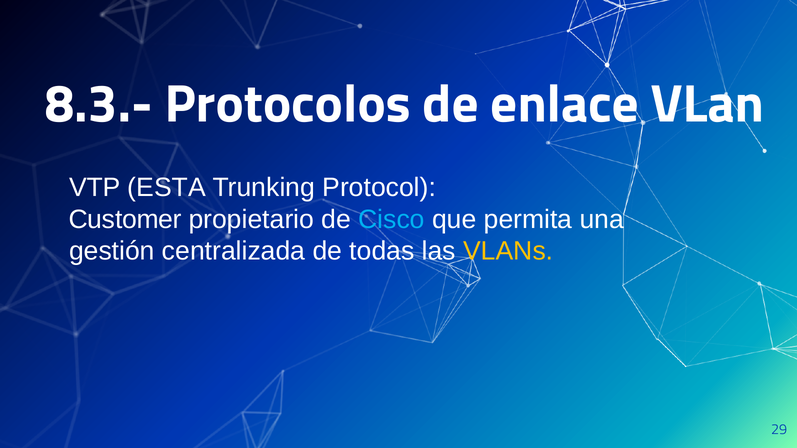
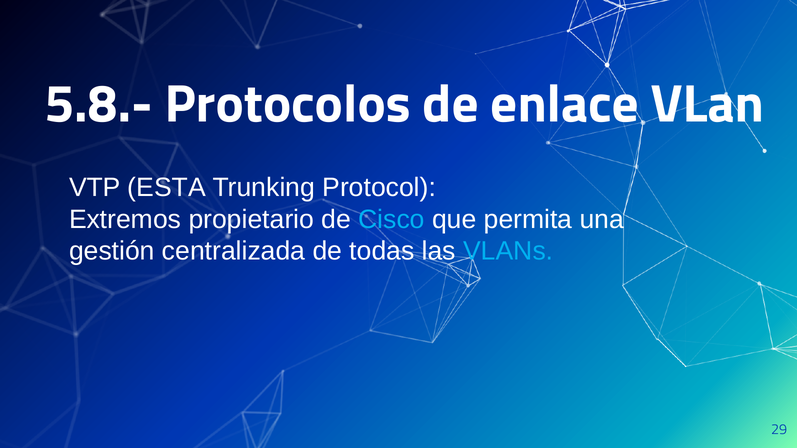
8.3.-: 8.3.- -> 5.8.-
Customer: Customer -> Extremos
VLANs colour: yellow -> light blue
